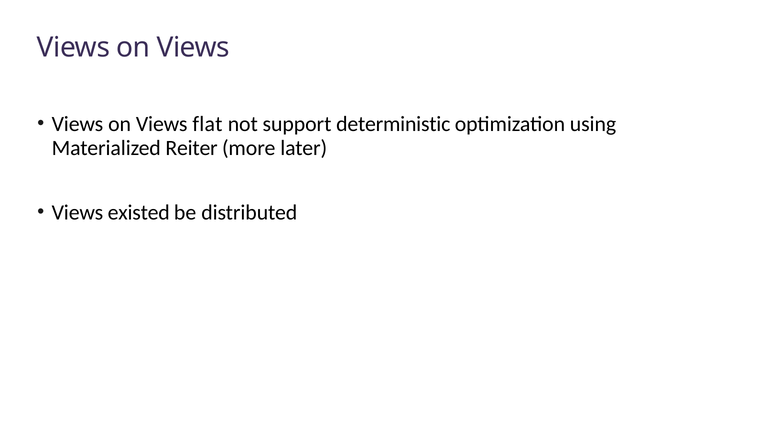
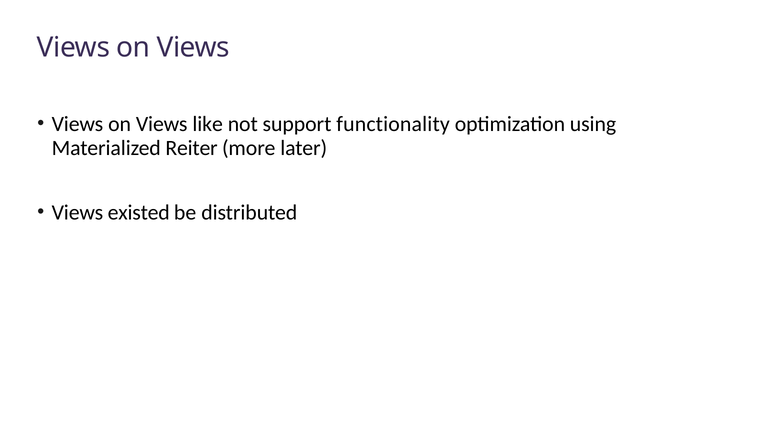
flat: flat -> like
deterministic: deterministic -> functionality
